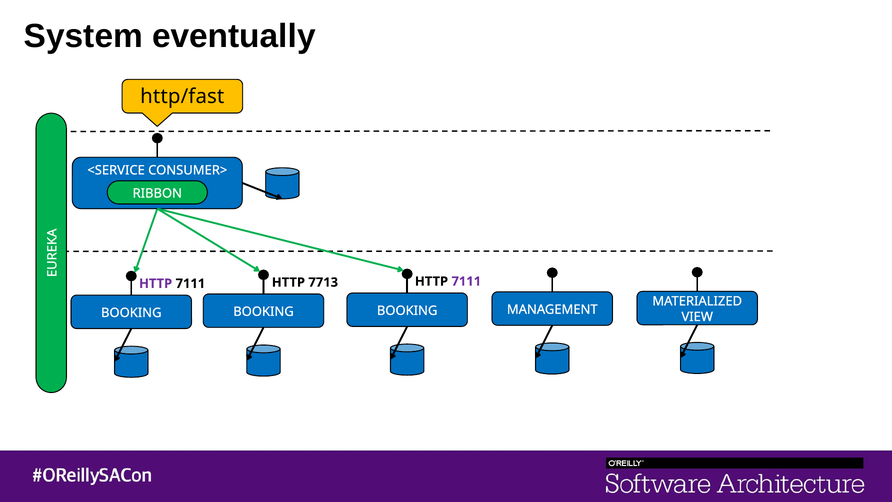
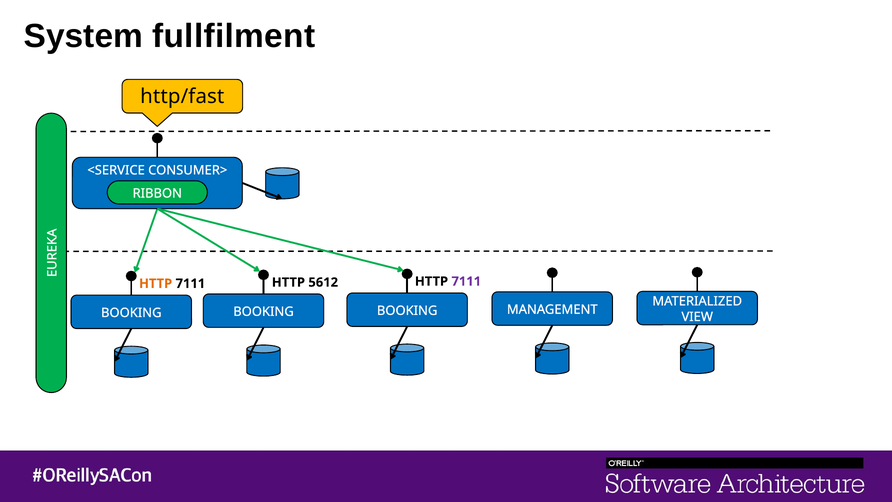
eventually: eventually -> fullfilment
7713: 7713 -> 5612
HTTP at (156, 283) colour: purple -> orange
